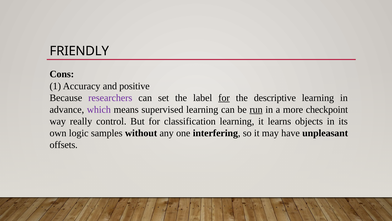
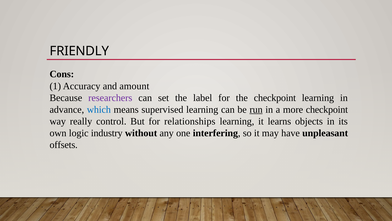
positive: positive -> amount
for at (224, 98) underline: present -> none
the descriptive: descriptive -> checkpoint
which colour: purple -> blue
classification: classification -> relationships
samples: samples -> industry
